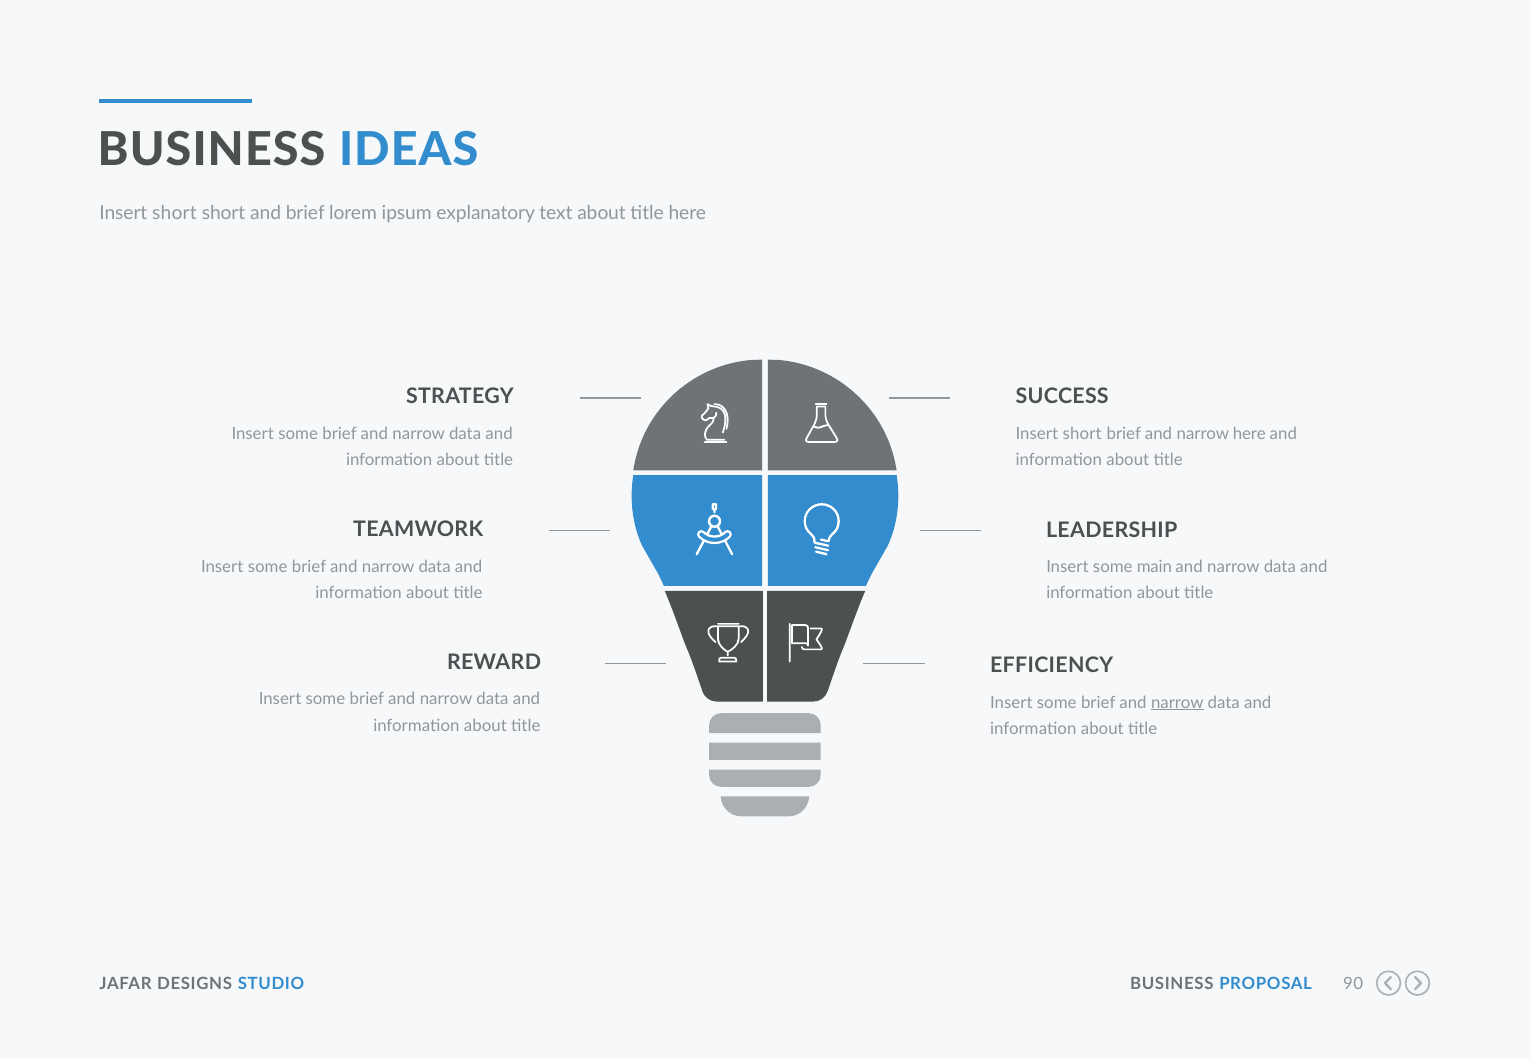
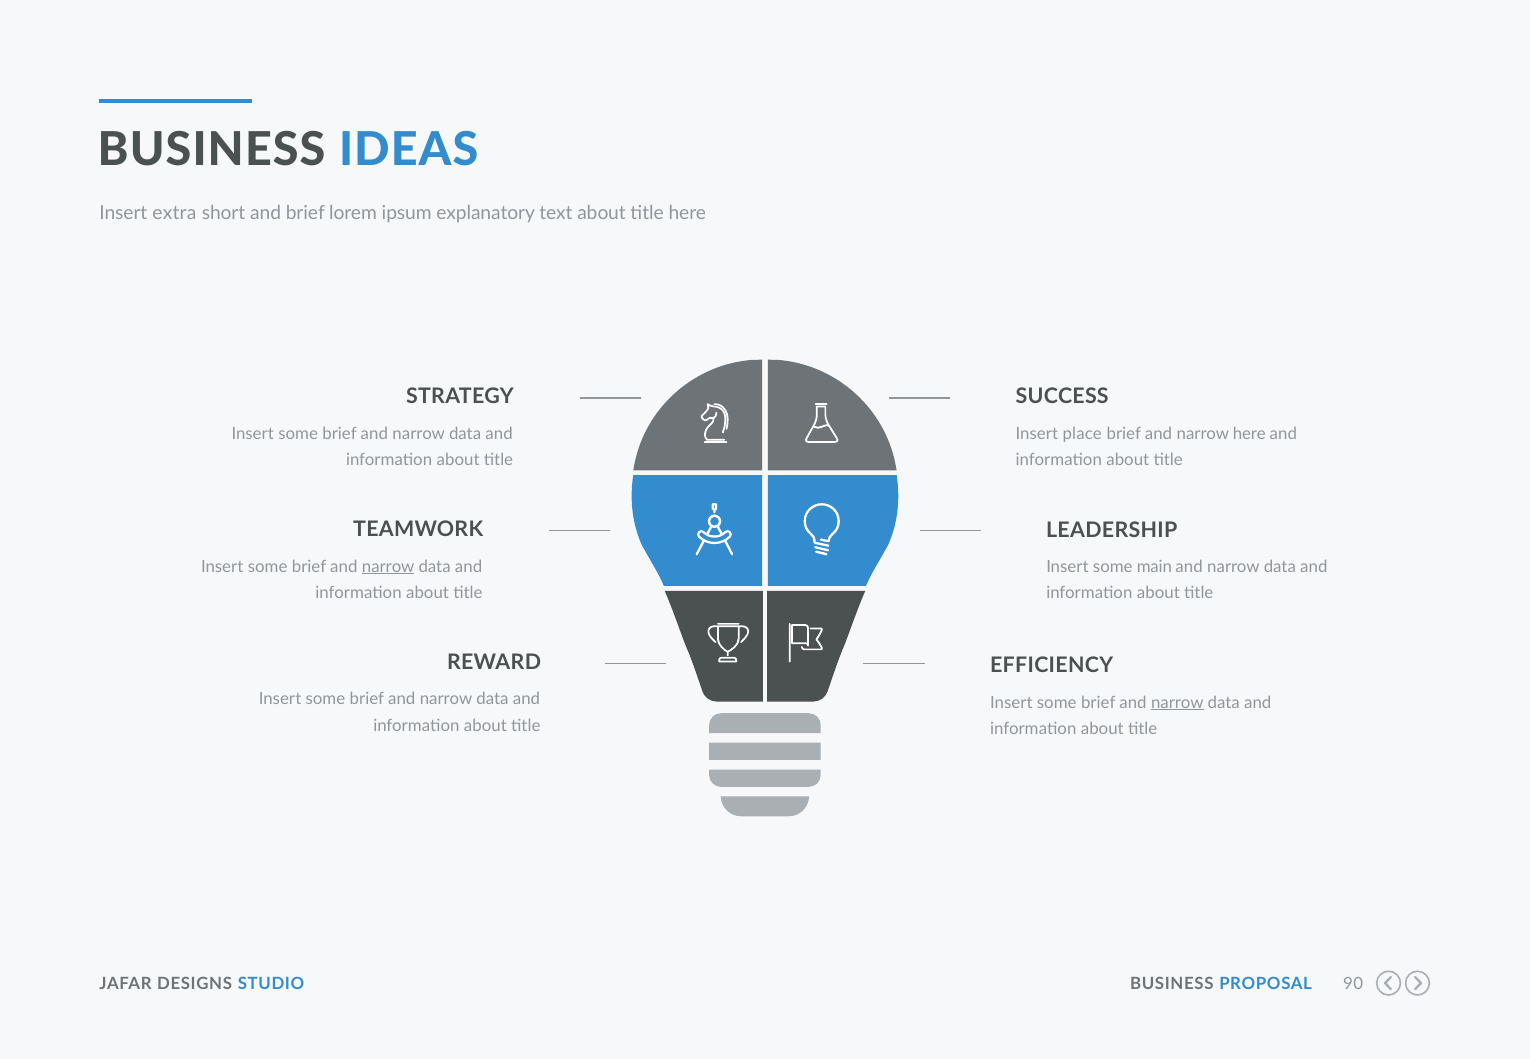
short at (174, 213): short -> extra
short at (1082, 434): short -> place
narrow at (388, 567) underline: none -> present
